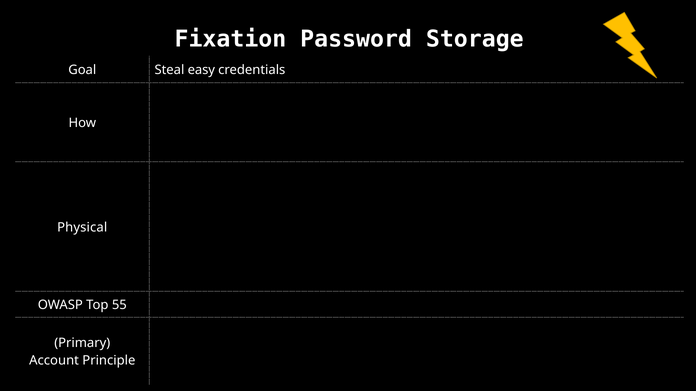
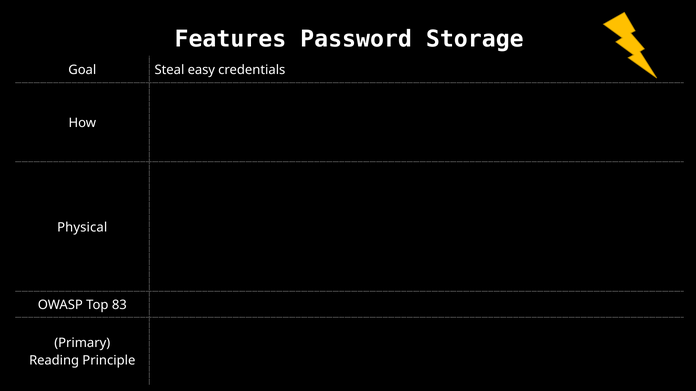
Fixation: Fixation -> Features
55: 55 -> 83
Account: Account -> Reading
